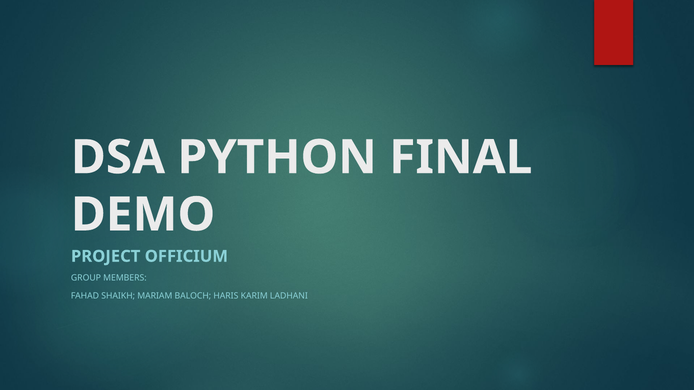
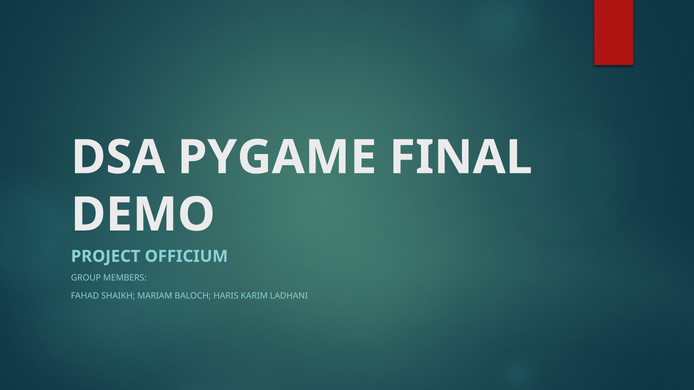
PYTHON: PYTHON -> PYGAME
